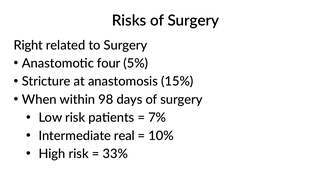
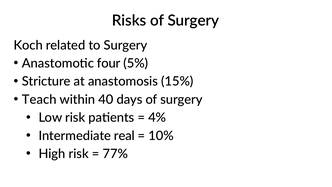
Right: Right -> Koch
When: When -> Teach
98: 98 -> 40
7%: 7% -> 4%
33%: 33% -> 77%
